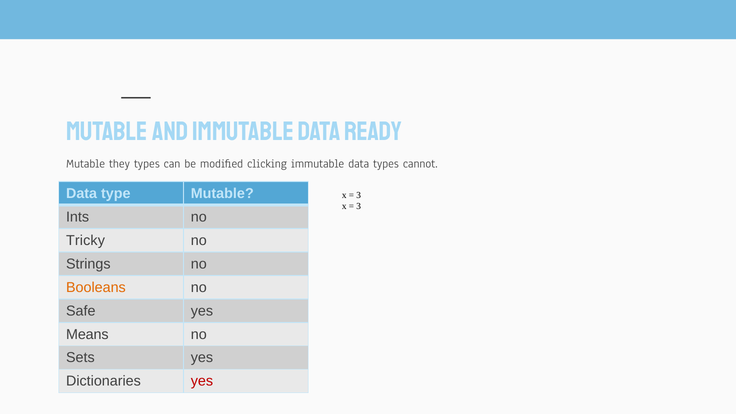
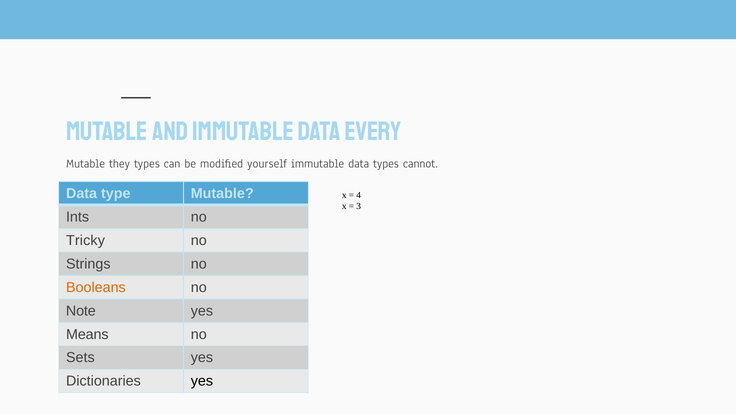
ready: ready -> every
clicking: clicking -> yourself
3 at (359, 195): 3 -> 4
Safe: Safe -> Note
yes at (202, 381) colour: red -> black
